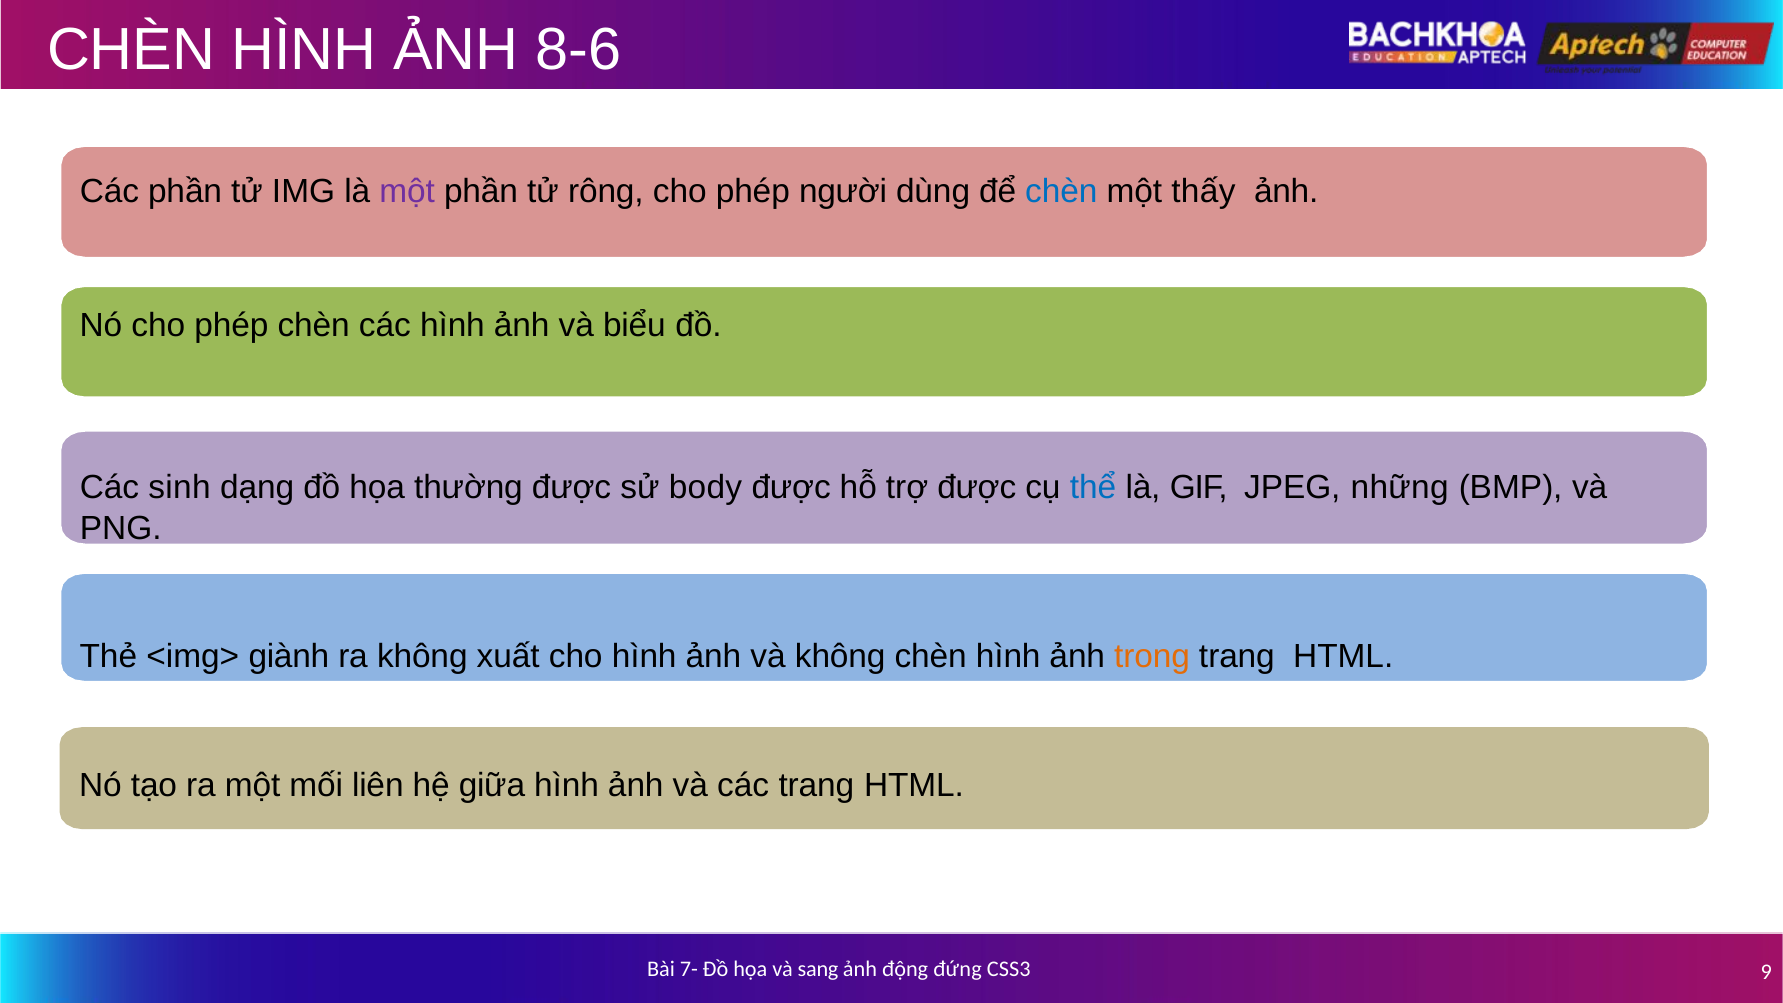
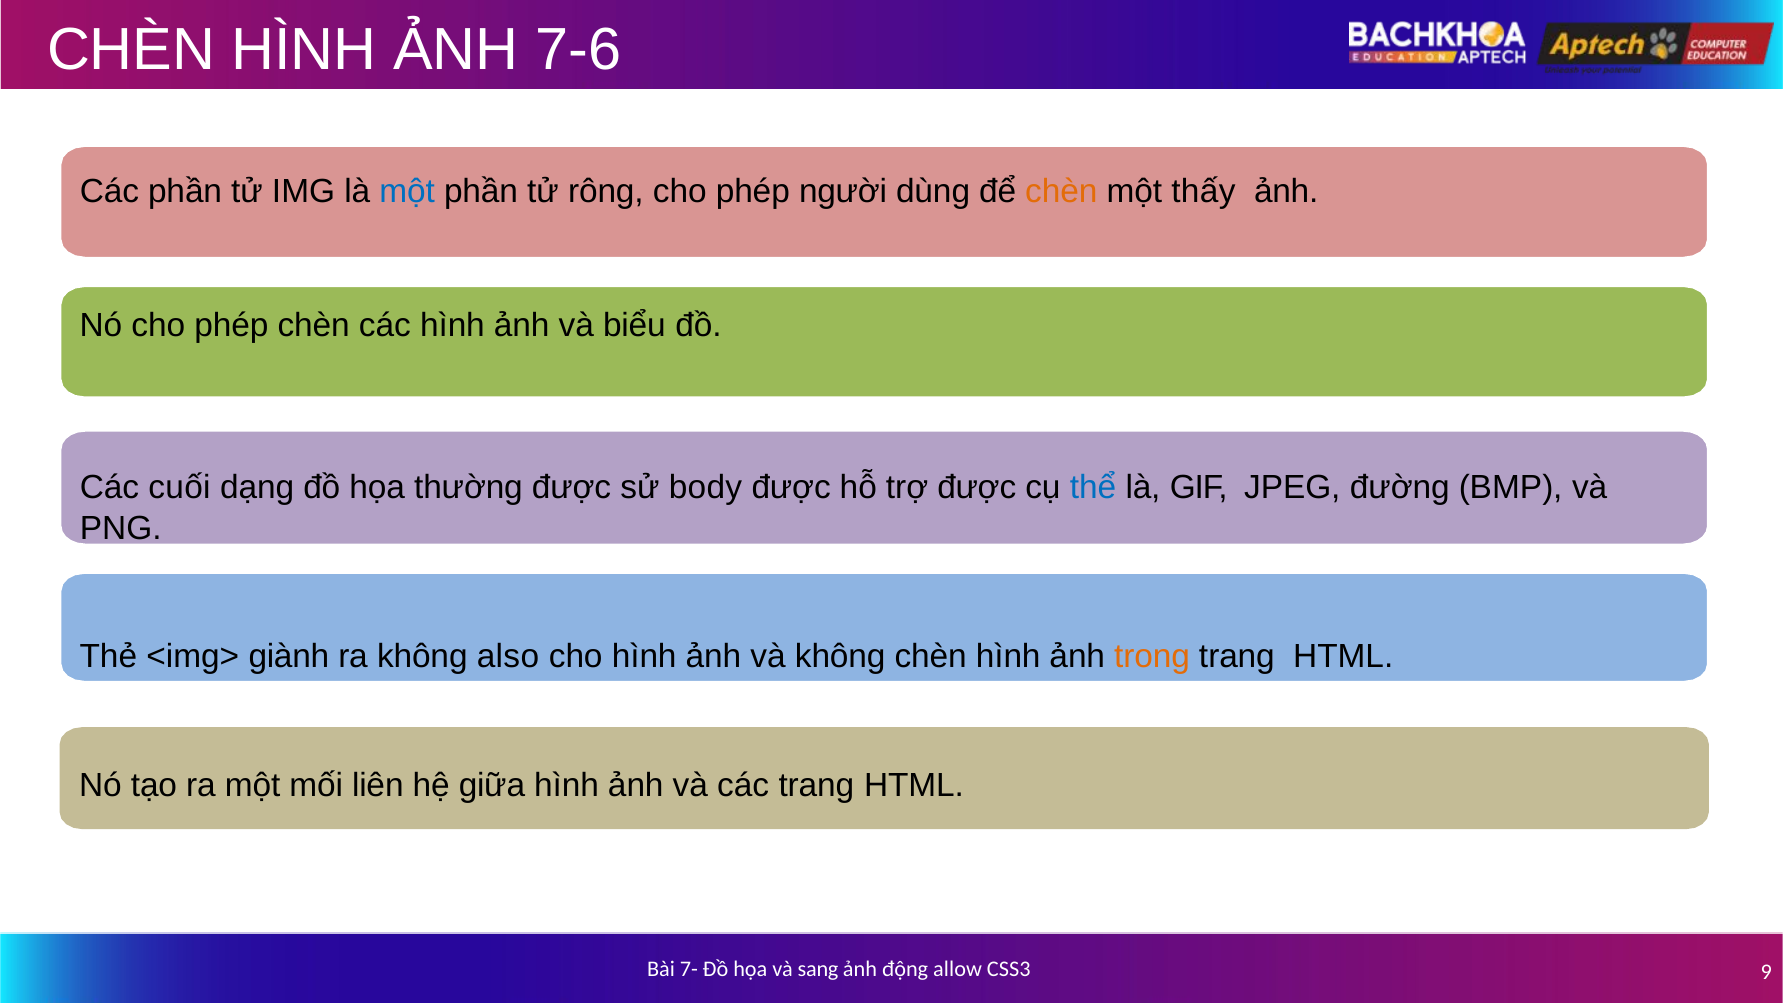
8-6: 8-6 -> 7-6
một at (407, 192) colour: purple -> blue
chèn at (1061, 192) colour: blue -> orange
sinh: sinh -> cuối
những: những -> đường
xuất: xuất -> also
đứng: đứng -> allow
